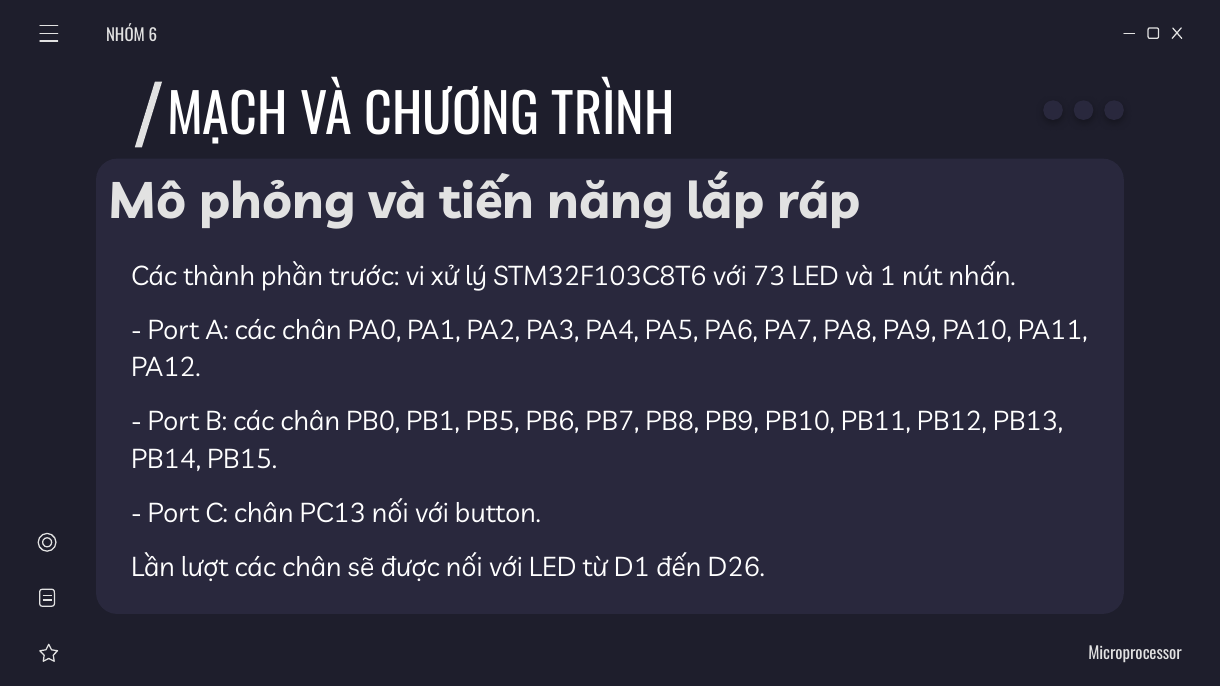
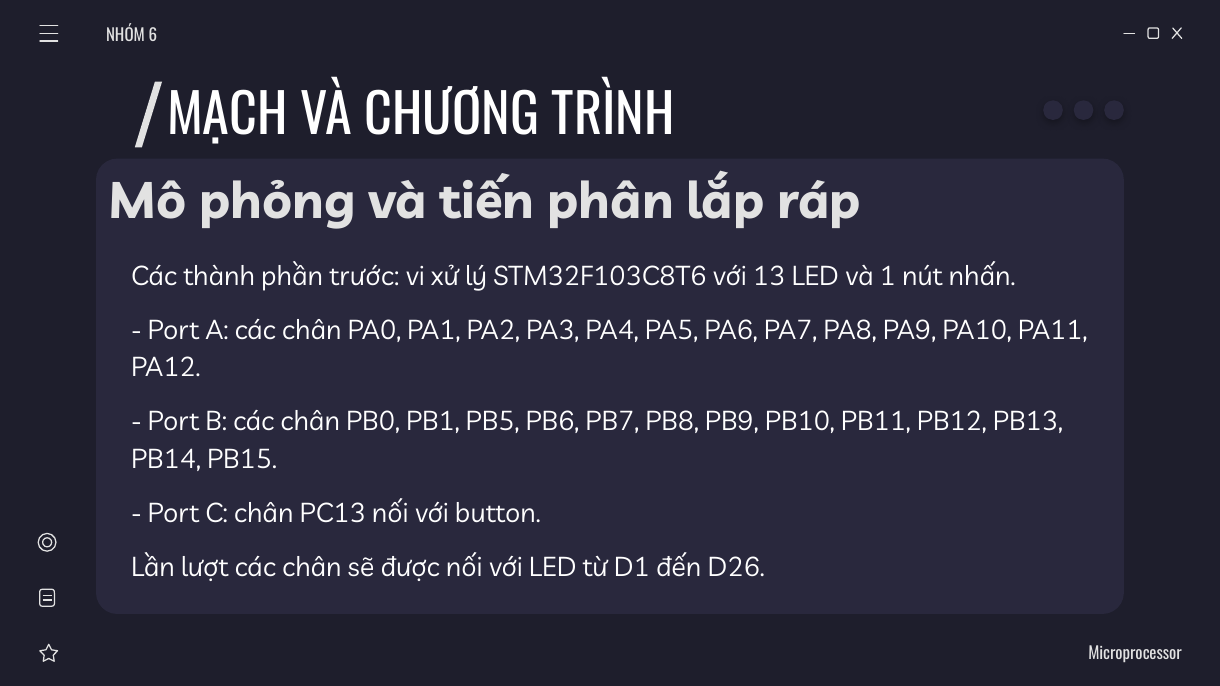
năng: năng -> phân
73: 73 -> 13
